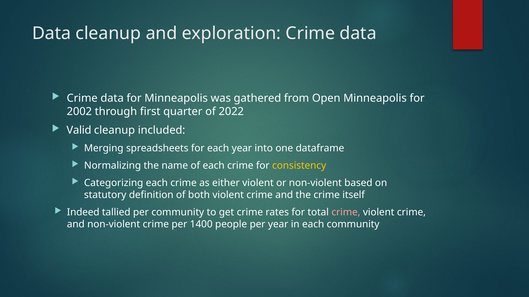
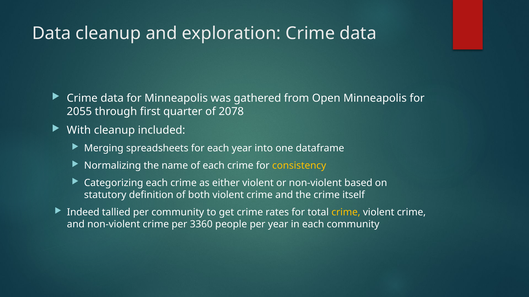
2002: 2002 -> 2055
2022: 2022 -> 2078
Valid: Valid -> With
crime at (346, 213) colour: pink -> yellow
1400: 1400 -> 3360
